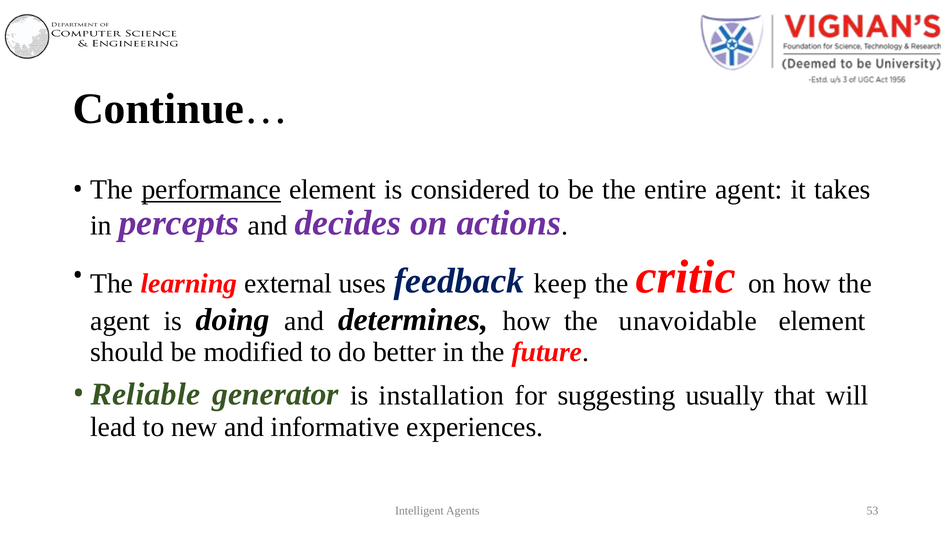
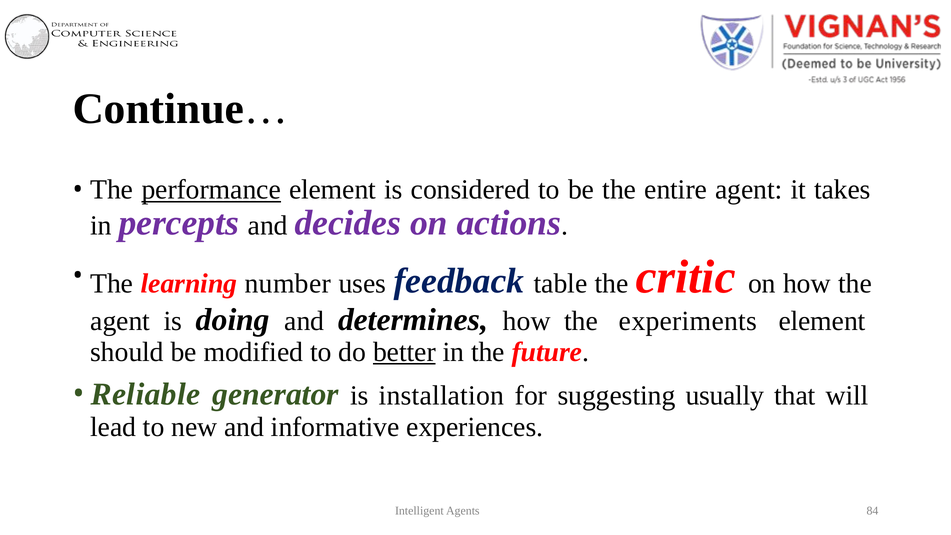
external: external -> number
keep: keep -> table
unavoidable: unavoidable -> experiments
better underline: none -> present
53: 53 -> 84
